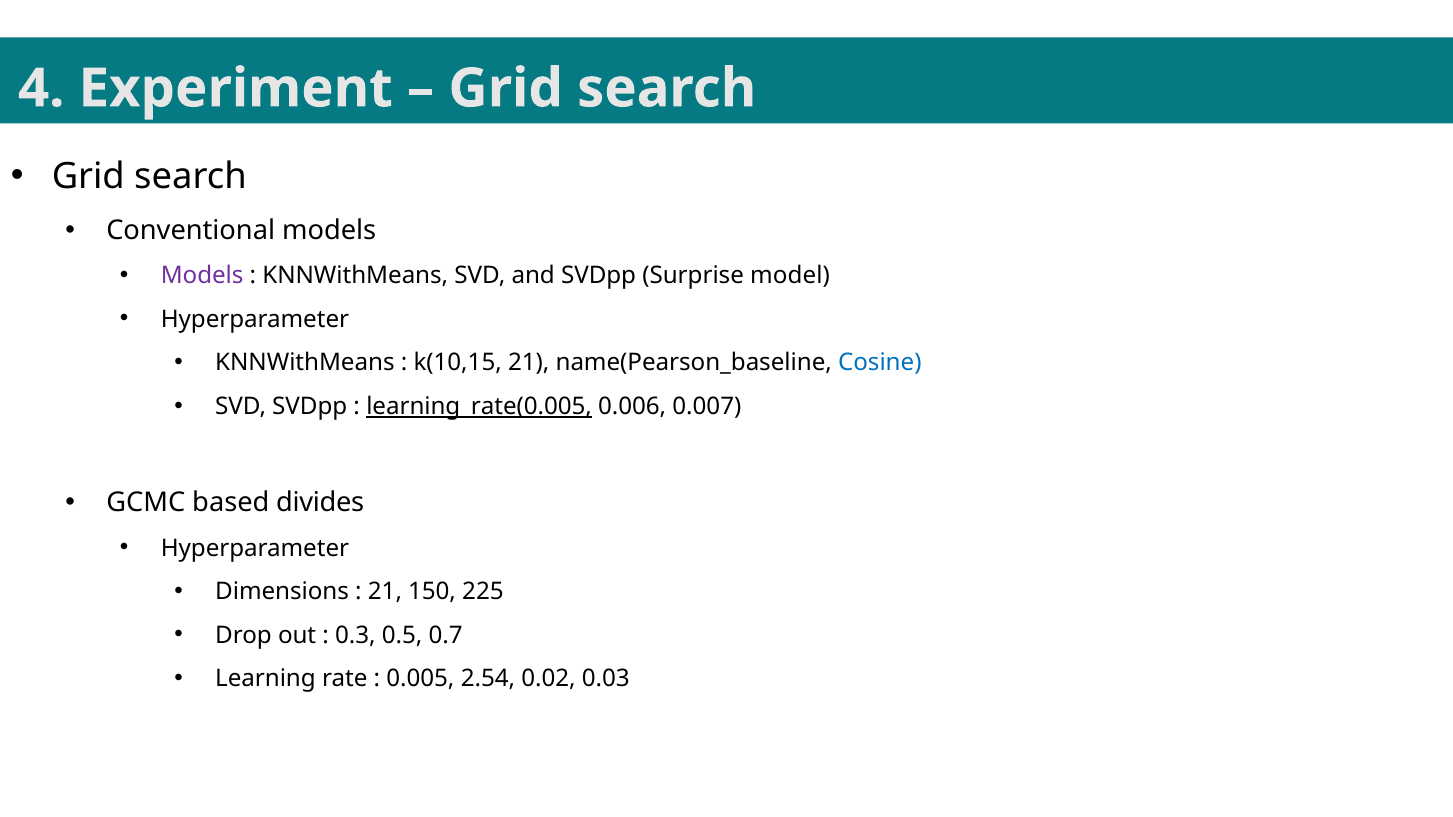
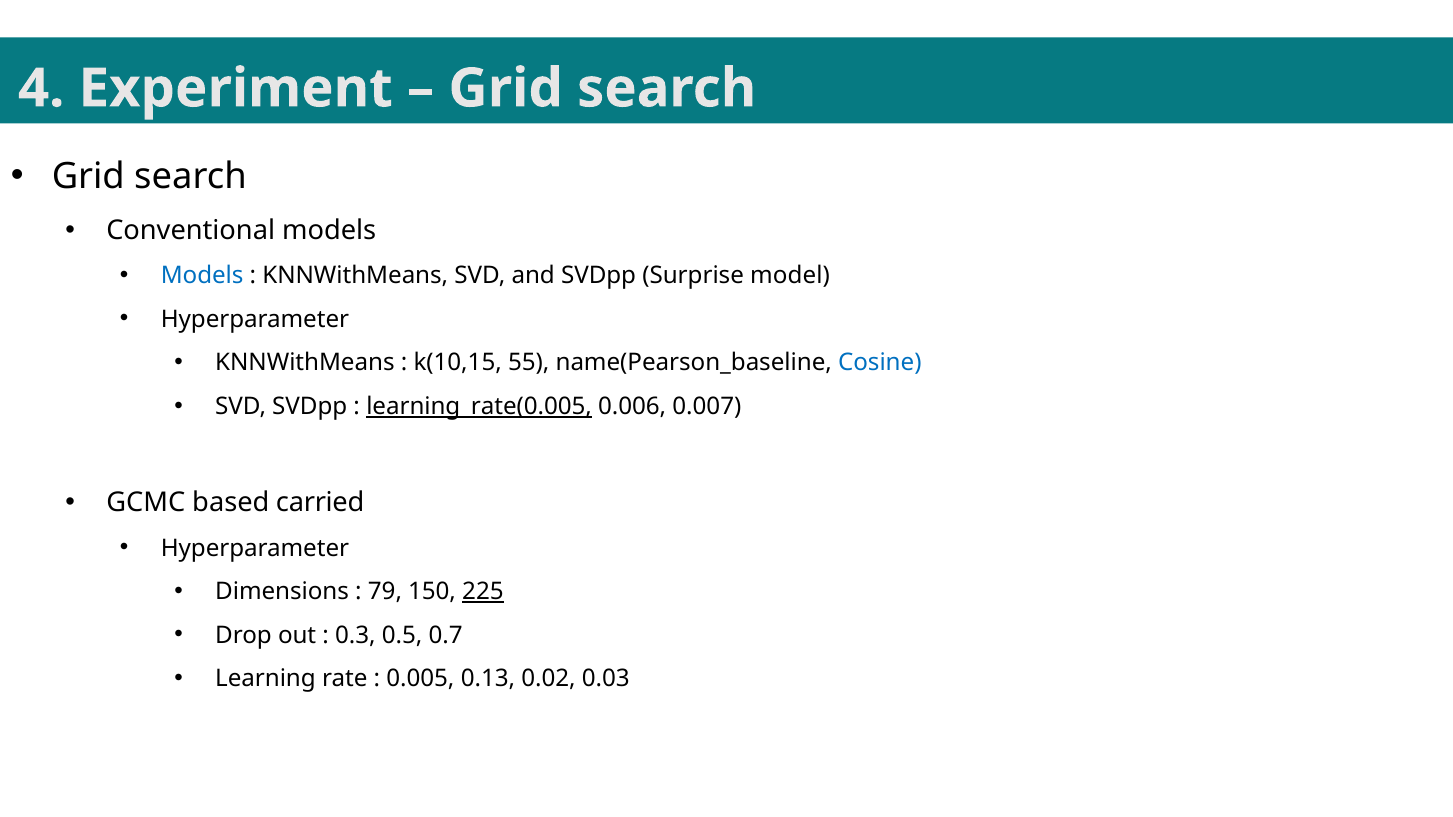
Models at (202, 276) colour: purple -> blue
k(10,15 21: 21 -> 55
divides: divides -> carried
21 at (385, 592): 21 -> 79
225 underline: none -> present
2.54: 2.54 -> 0.13
